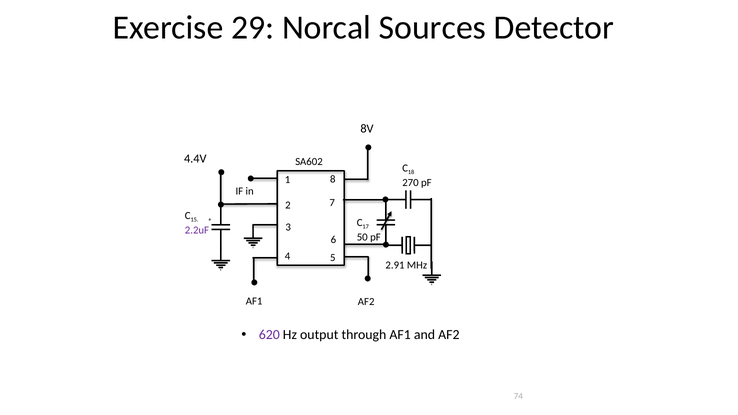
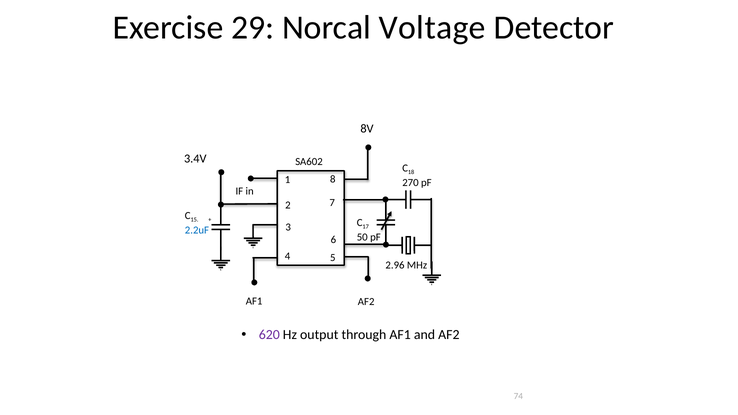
Sources: Sources -> Voltage
4.4V: 4.4V -> 3.4V
2.2uF colour: purple -> blue
2.91: 2.91 -> 2.96
